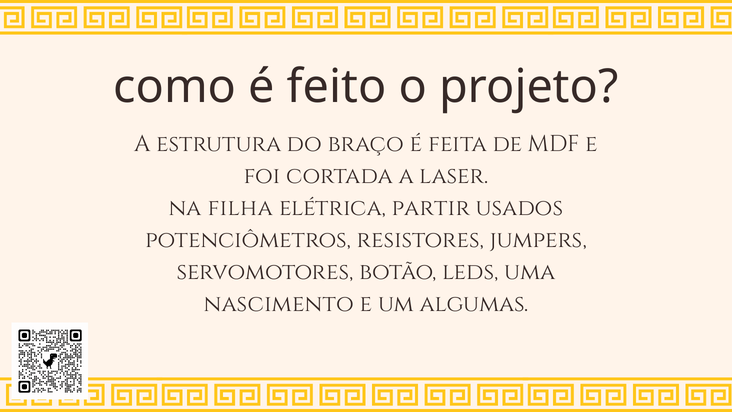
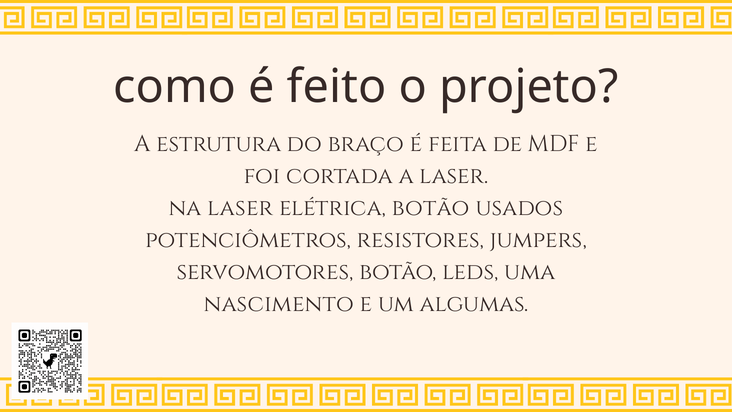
na filha: filha -> laser
elétrica partir: partir -> botão
